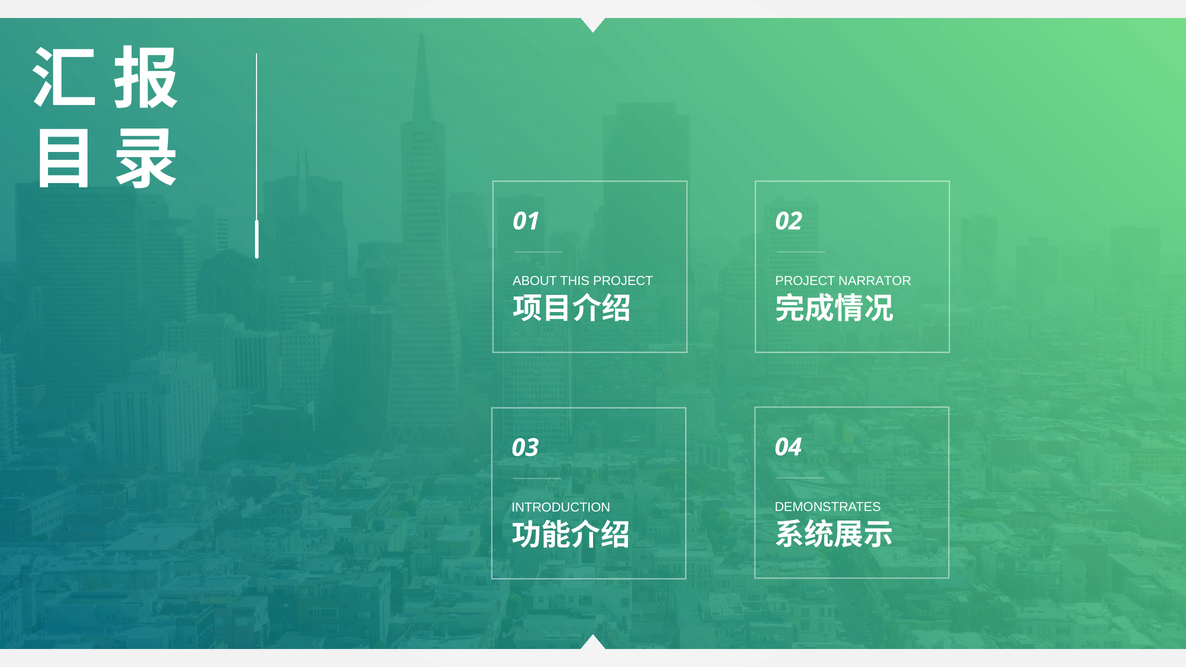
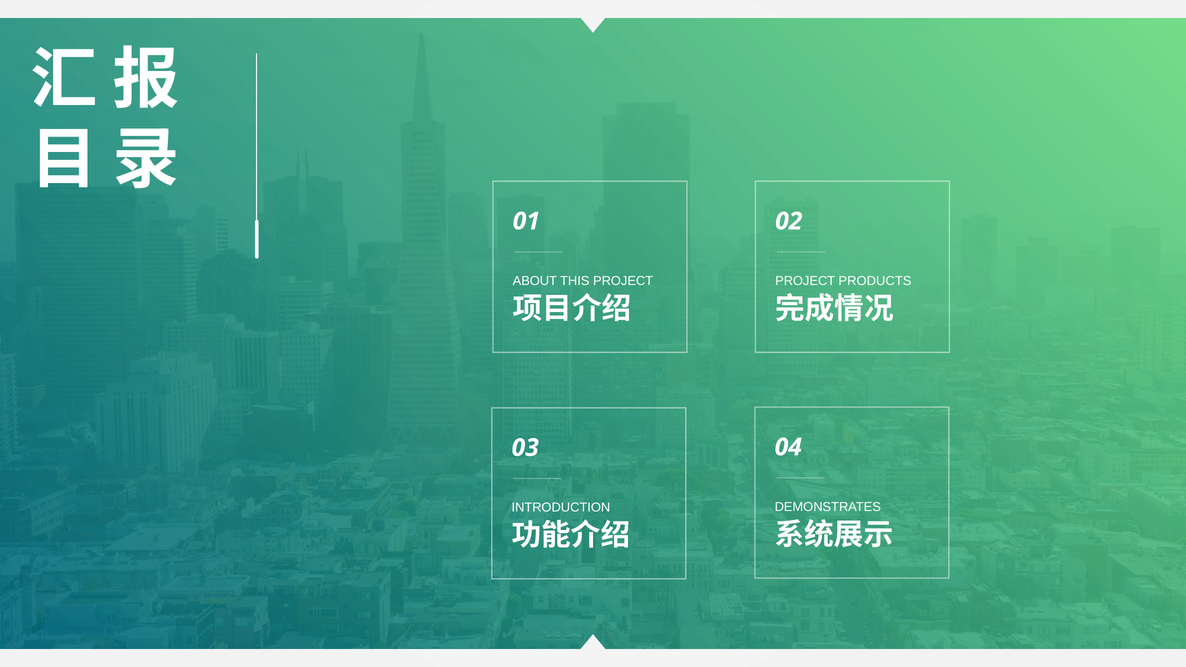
NARRATOR: NARRATOR -> PRODUCTS
